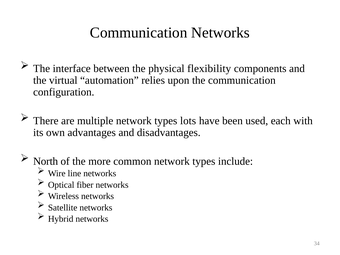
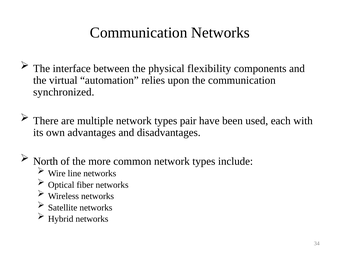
configuration: configuration -> synchronized
lots: lots -> pair
